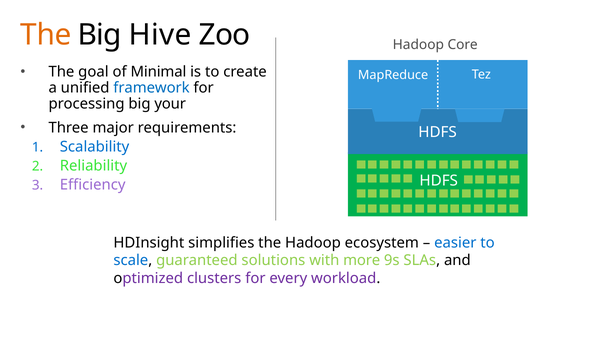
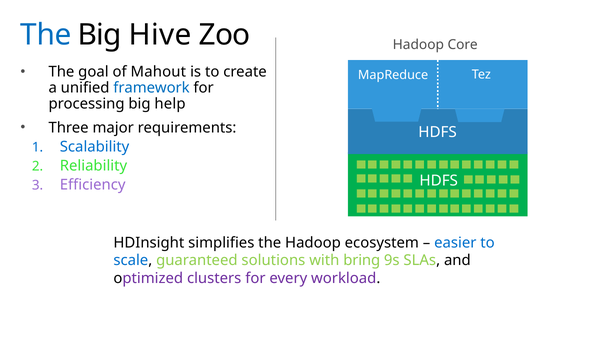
The at (46, 35) colour: orange -> blue
Minimal: Minimal -> Mahout
your: your -> help
more: more -> bring
